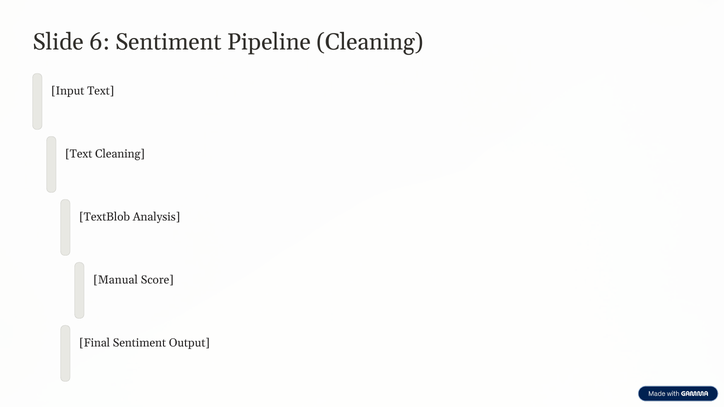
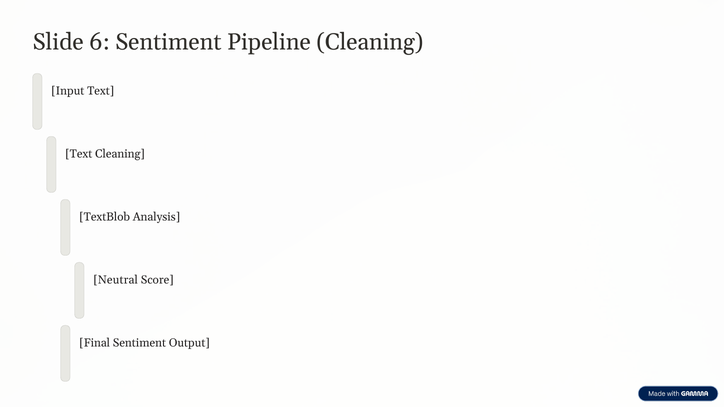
Manual: Manual -> Neutral
